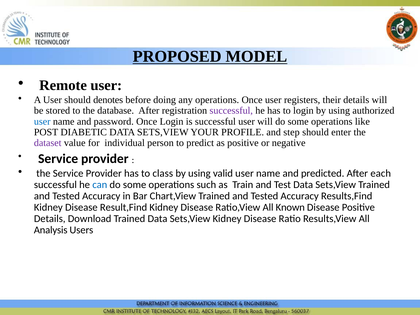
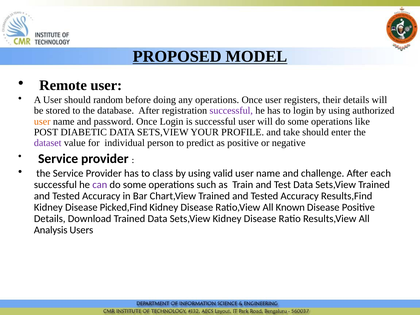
denotes: denotes -> random
user at (42, 121) colour: blue -> orange
step: step -> take
predicted: predicted -> challenge
can colour: blue -> purple
Result,Find: Result,Find -> Picked,Find
